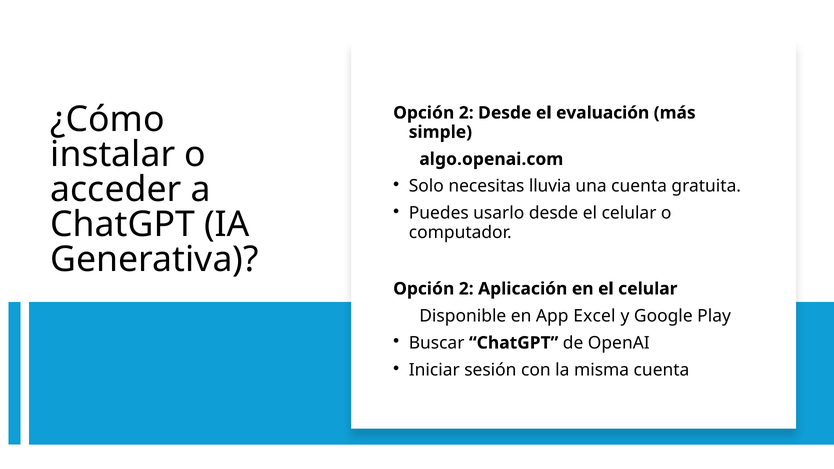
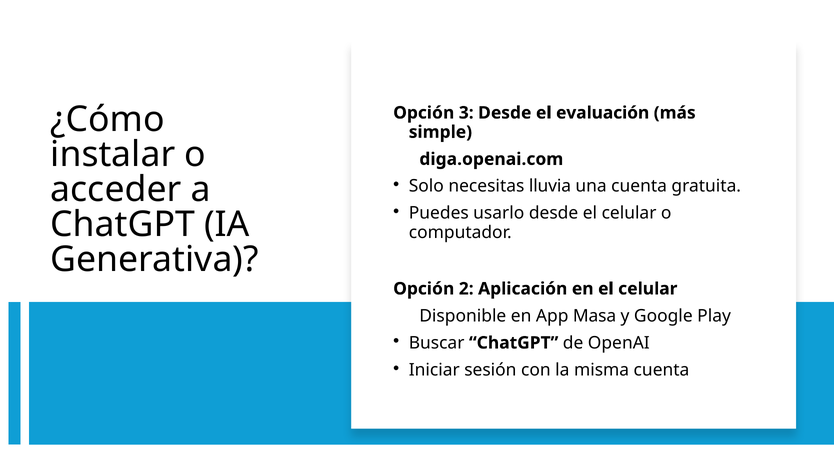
2 at (466, 113): 2 -> 3
algo.openai.com: algo.openai.com -> diga.openai.com
Excel: Excel -> Masa
